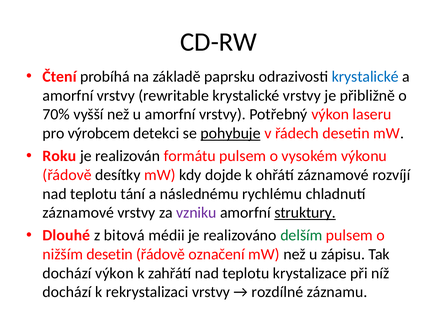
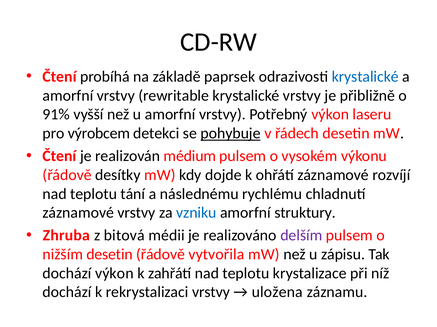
paprsku: paprsku -> paprsek
70%: 70% -> 91%
Roku at (59, 156): Roku -> Čtení
formátu: formátu -> médium
vzniku colour: purple -> blue
struktury underline: present -> none
Dlouhé: Dlouhé -> Zhruba
delším colour: green -> purple
označení: označení -> vytvořila
rozdílné: rozdílné -> uložena
